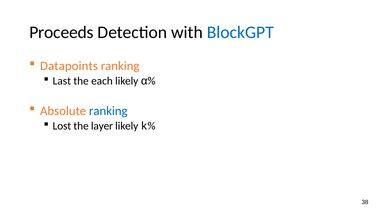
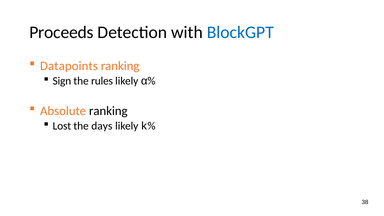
Last: Last -> Sign
each: each -> rules
ranking at (108, 111) colour: blue -> black
layer: layer -> days
